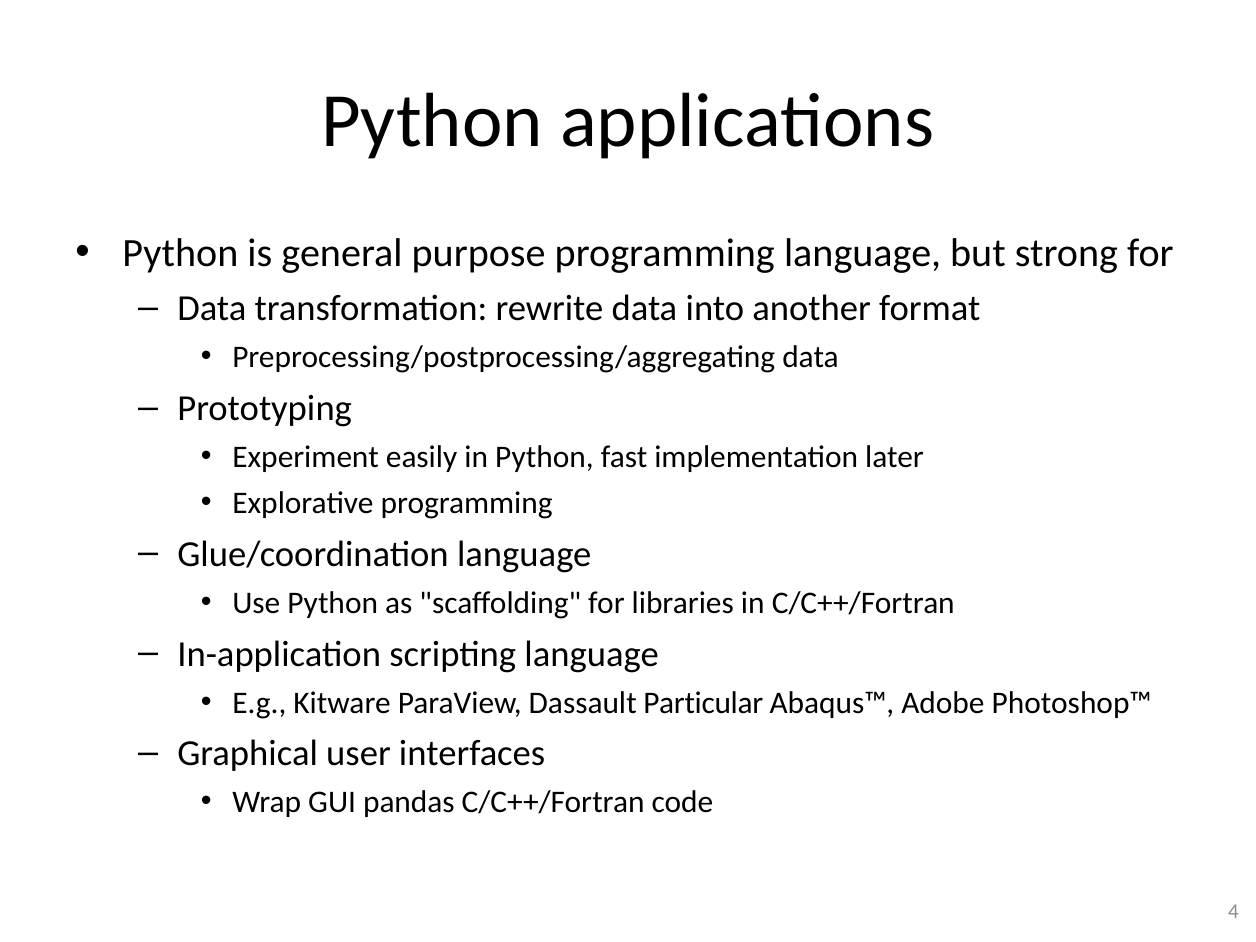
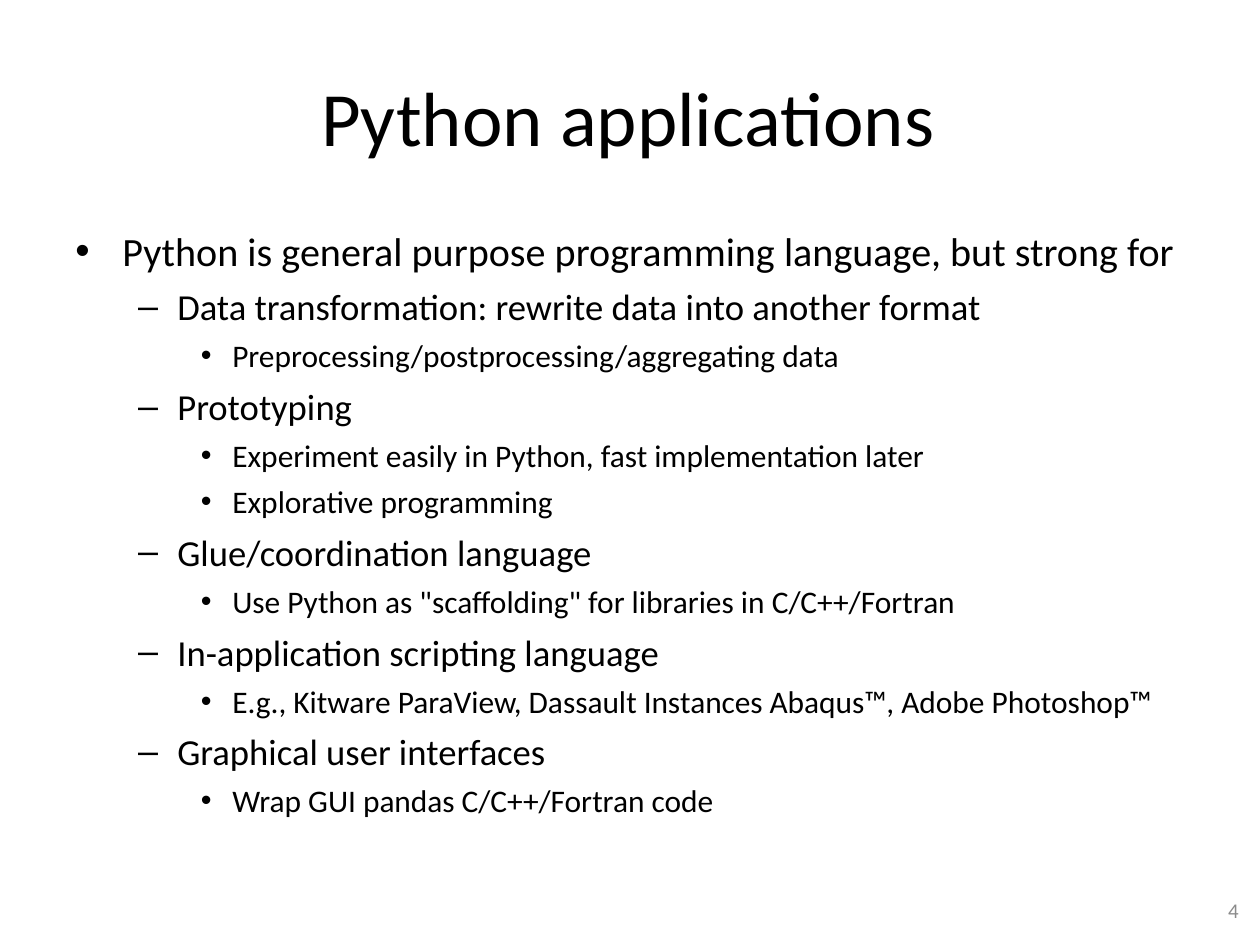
Particular: Particular -> Instances
